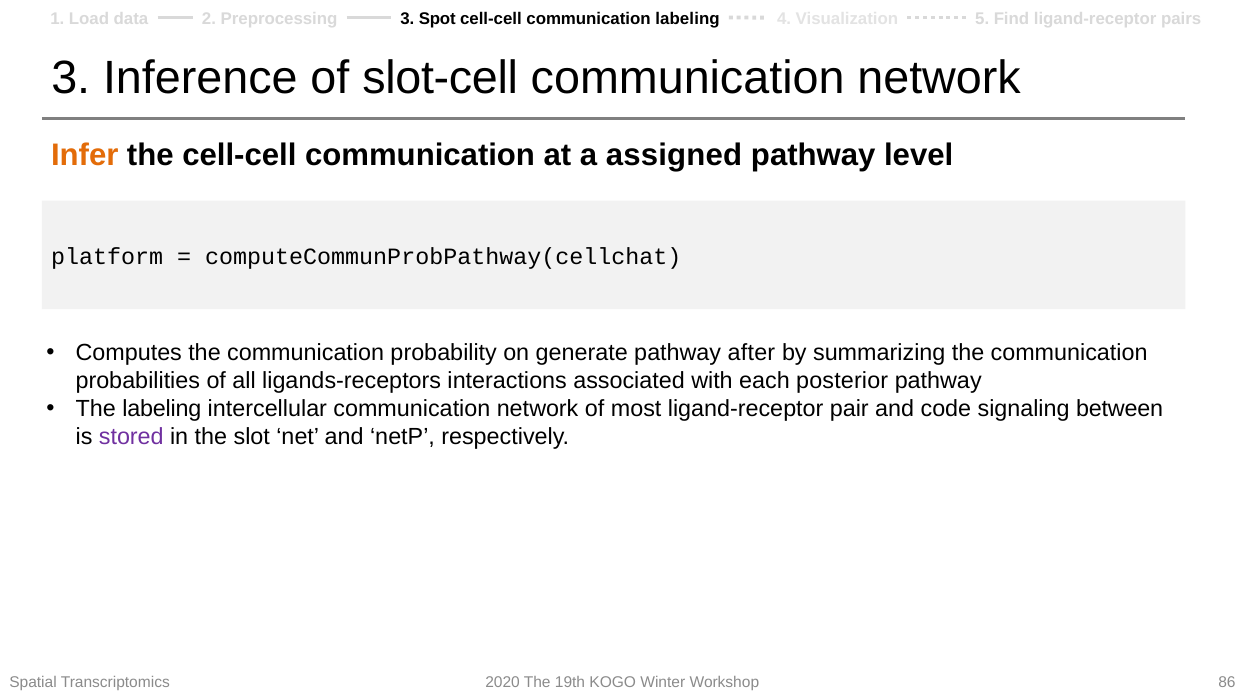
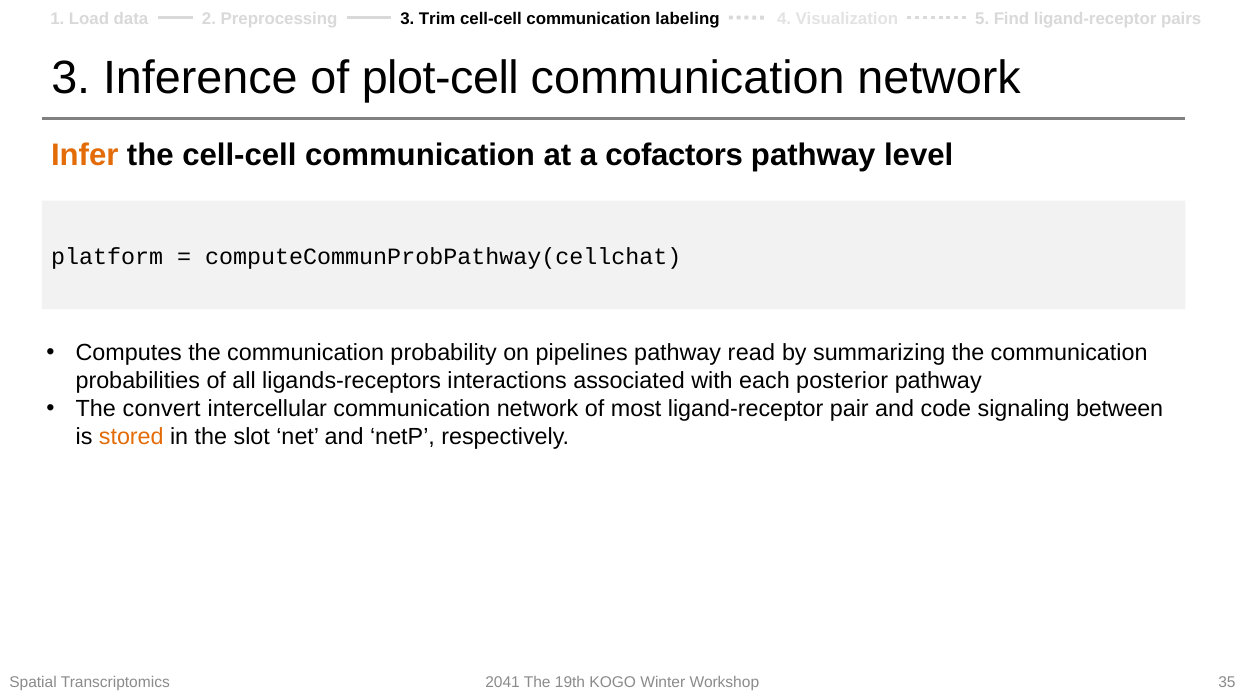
Spot: Spot -> Trim
slot-cell: slot-cell -> plot-cell
assigned: assigned -> cofactors
generate: generate -> pipelines
after: after -> read
The labeling: labeling -> convert
stored colour: purple -> orange
2020: 2020 -> 2041
86: 86 -> 35
